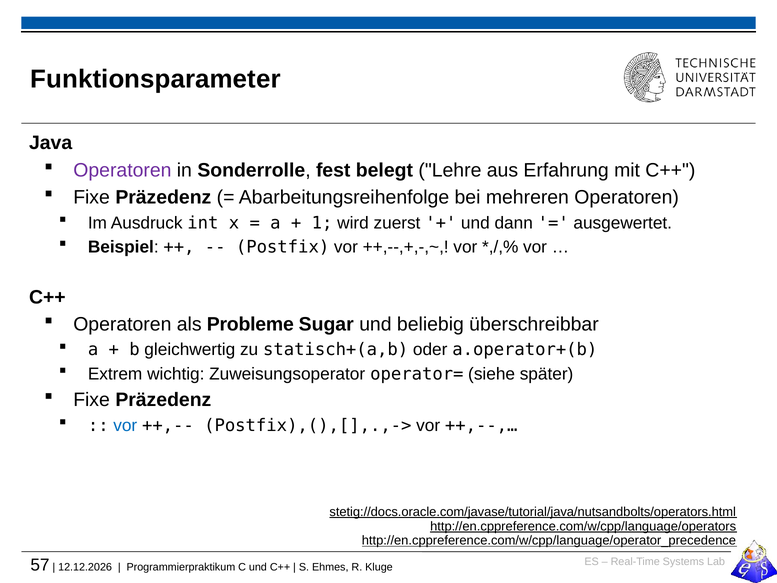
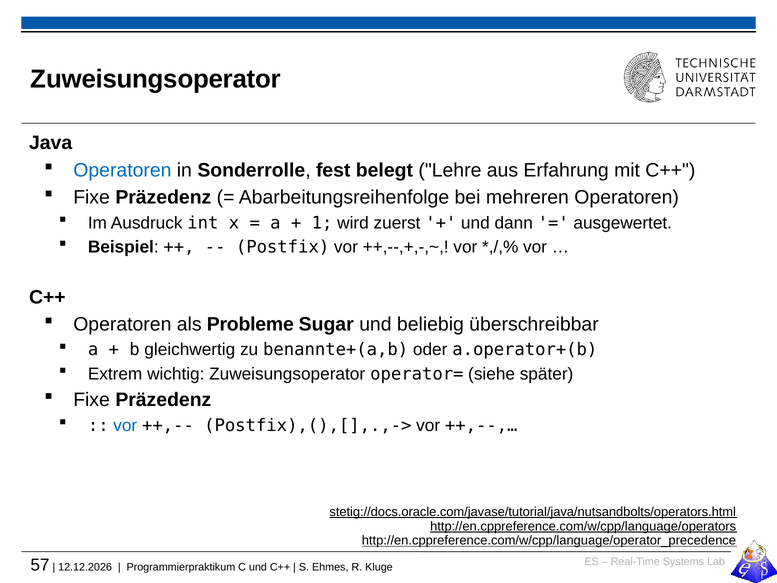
Funktionsparameter at (156, 79): Funktionsparameter -> Zuweisungsoperator
Operatoren at (122, 170) colour: purple -> blue
statisch+(a,b: statisch+(a,b -> benannte+(a,b
